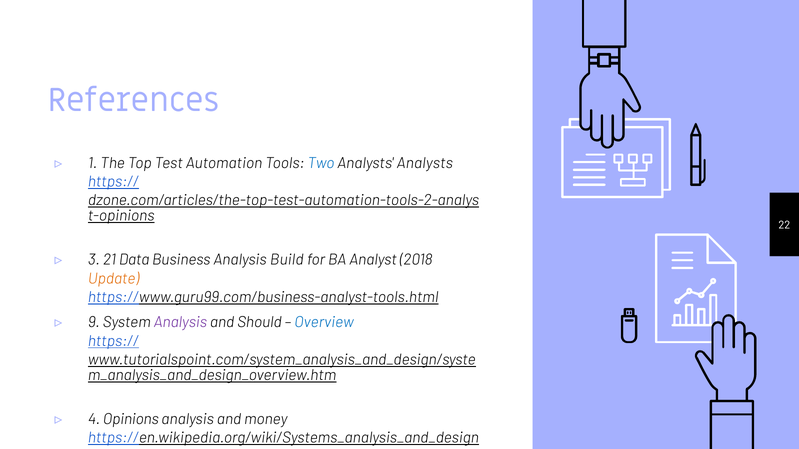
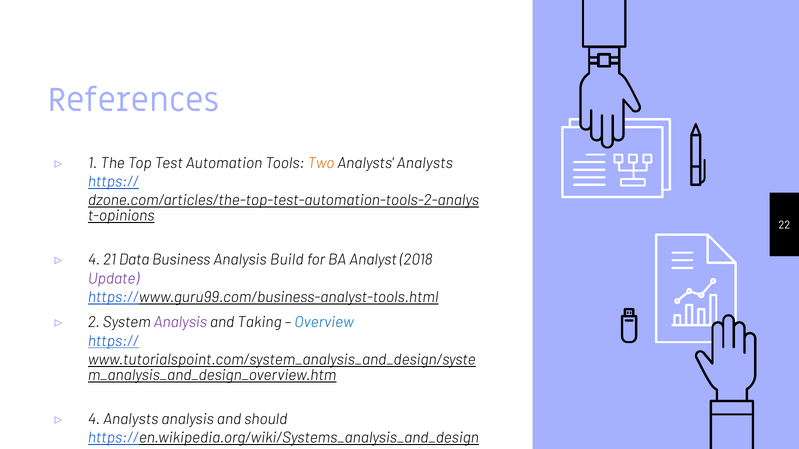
Two colour: blue -> orange
3 at (94, 260): 3 -> 4
Update colour: orange -> purple
9: 9 -> 2
Should: Should -> Taking
4 Opinions: Opinions -> Analysts
money: money -> should
